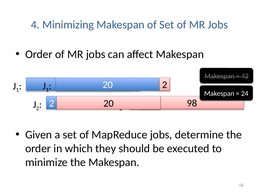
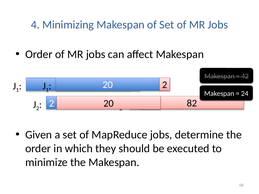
98: 98 -> 82
